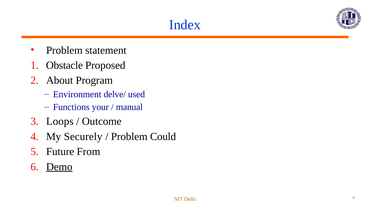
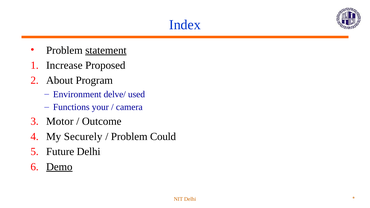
statement underline: none -> present
Obstacle: Obstacle -> Increase
manual: manual -> camera
Loops: Loops -> Motor
Future From: From -> Delhi
